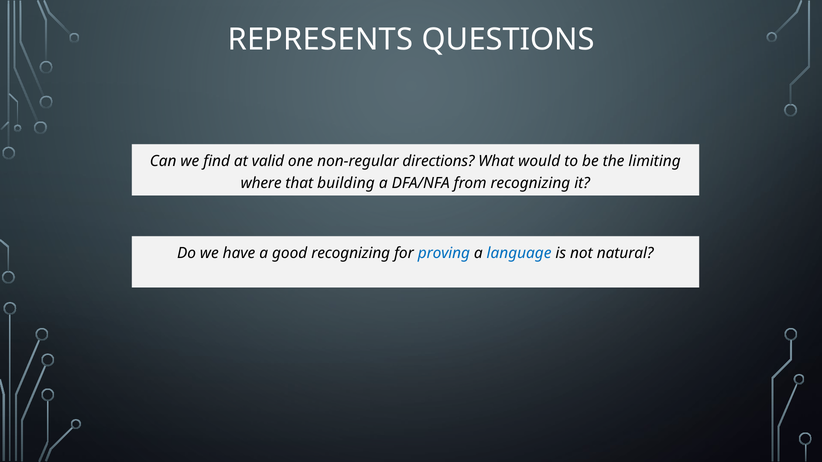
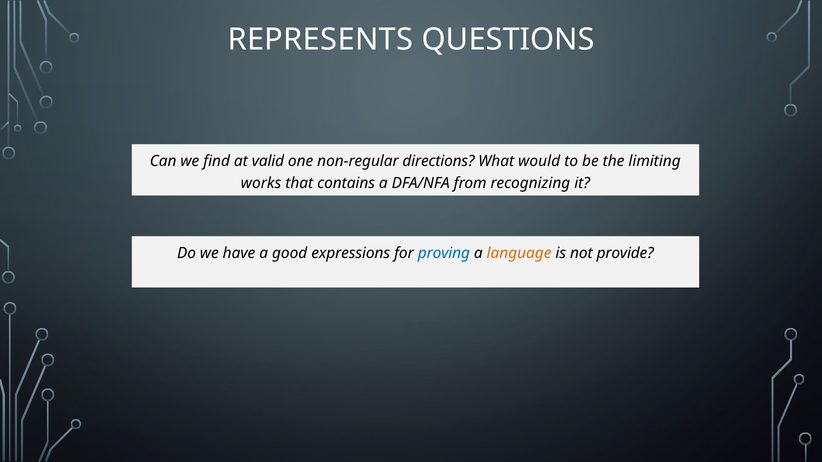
where: where -> works
building: building -> contains
good recognizing: recognizing -> expressions
language colour: blue -> orange
natural: natural -> provide
